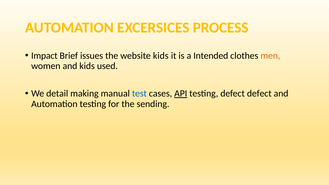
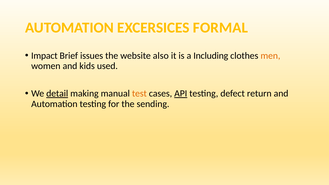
PROCESS: PROCESS -> FORMAL
website kids: kids -> also
Intended: Intended -> Including
detail underline: none -> present
test colour: blue -> orange
defect defect: defect -> return
